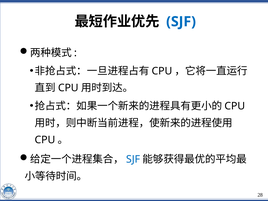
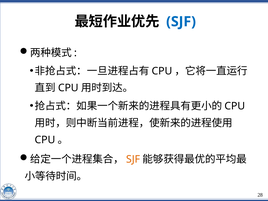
SJF at (133, 159) colour: blue -> orange
